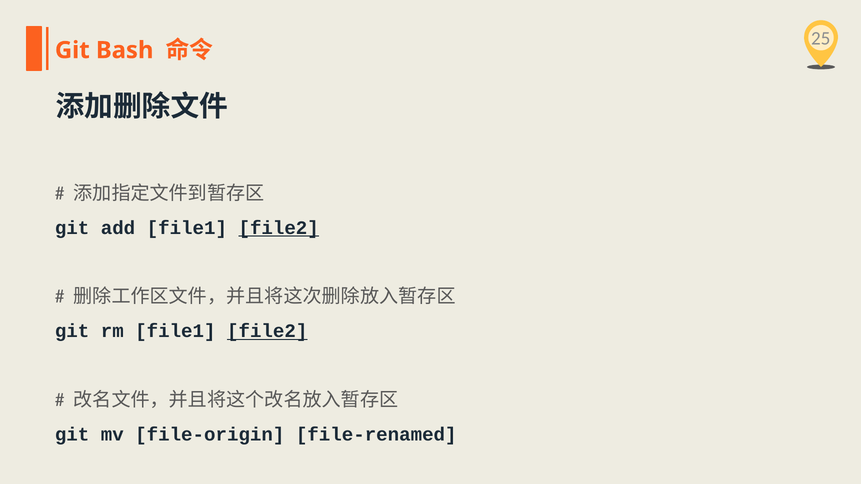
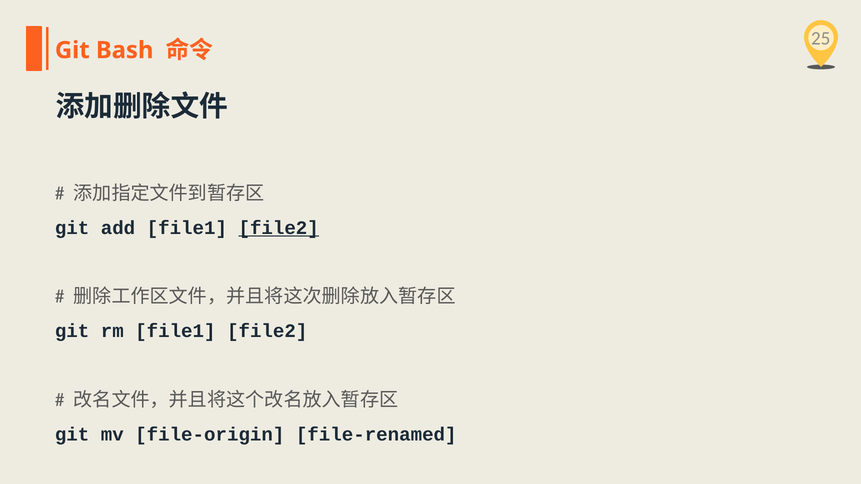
file2 at (267, 331) underline: present -> none
